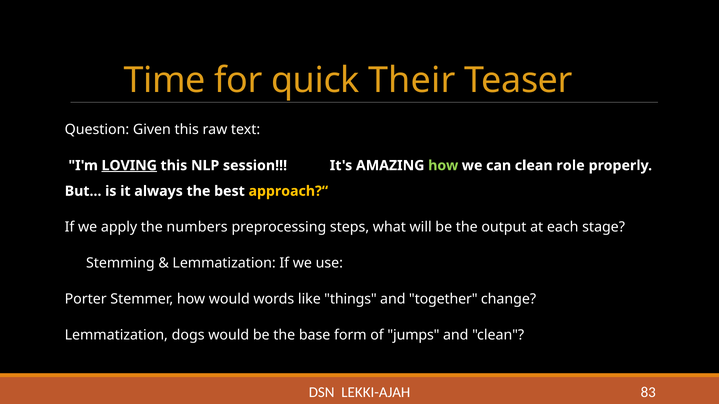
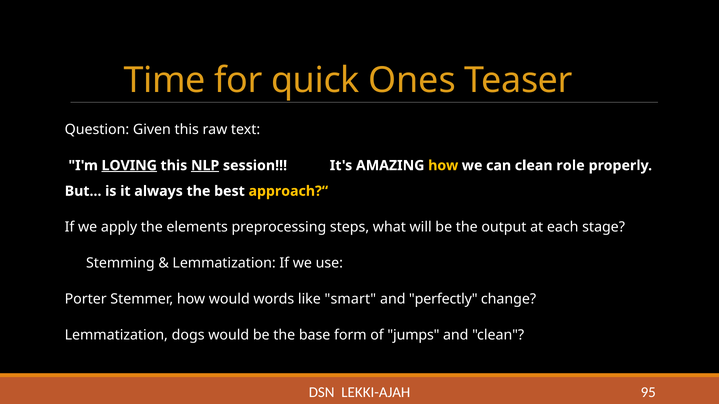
Their: Their -> Ones
NLP underline: none -> present
how at (443, 166) colour: light green -> yellow
numbers: numbers -> elements
things: things -> smart
together: together -> perfectly
83: 83 -> 95
